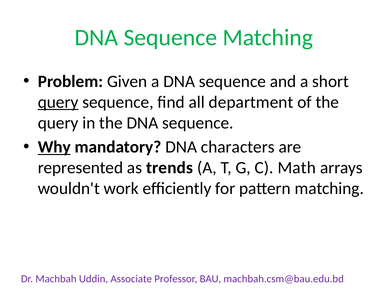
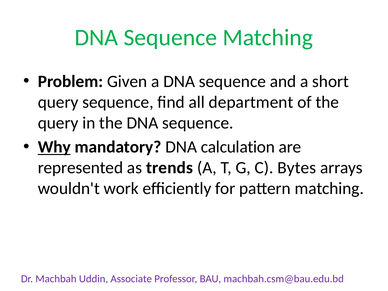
query at (58, 102) underline: present -> none
characters: characters -> calculation
Math: Math -> Bytes
